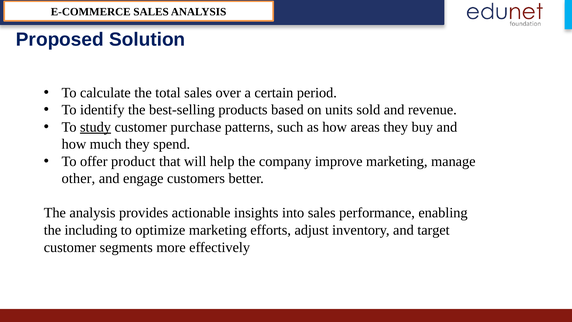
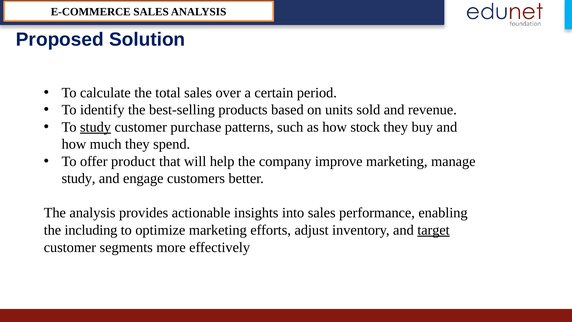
areas: areas -> stock
other at (78, 178): other -> study
target underline: none -> present
